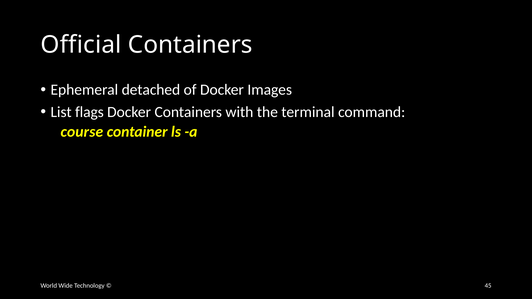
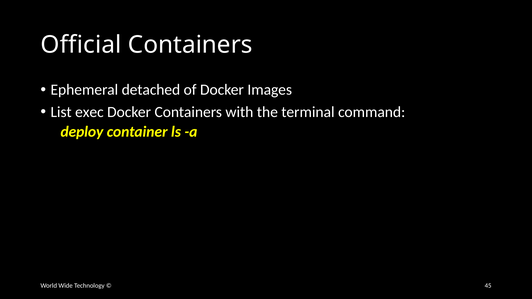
flags: flags -> exec
course: course -> deploy
